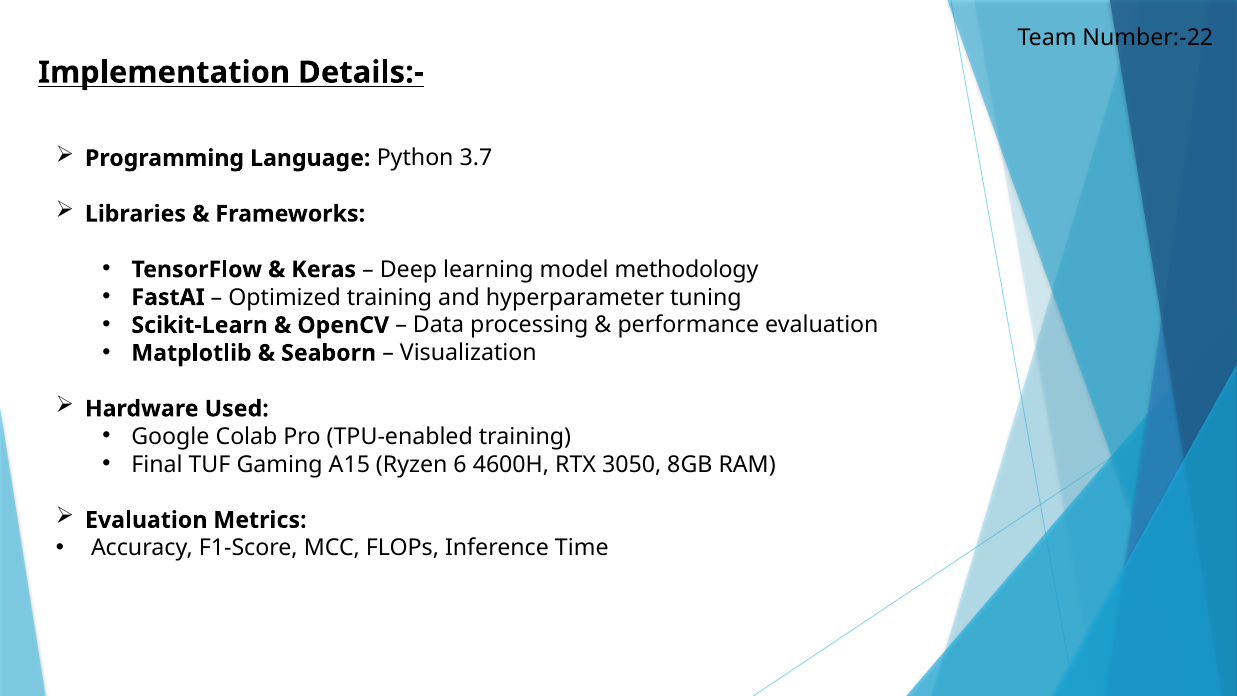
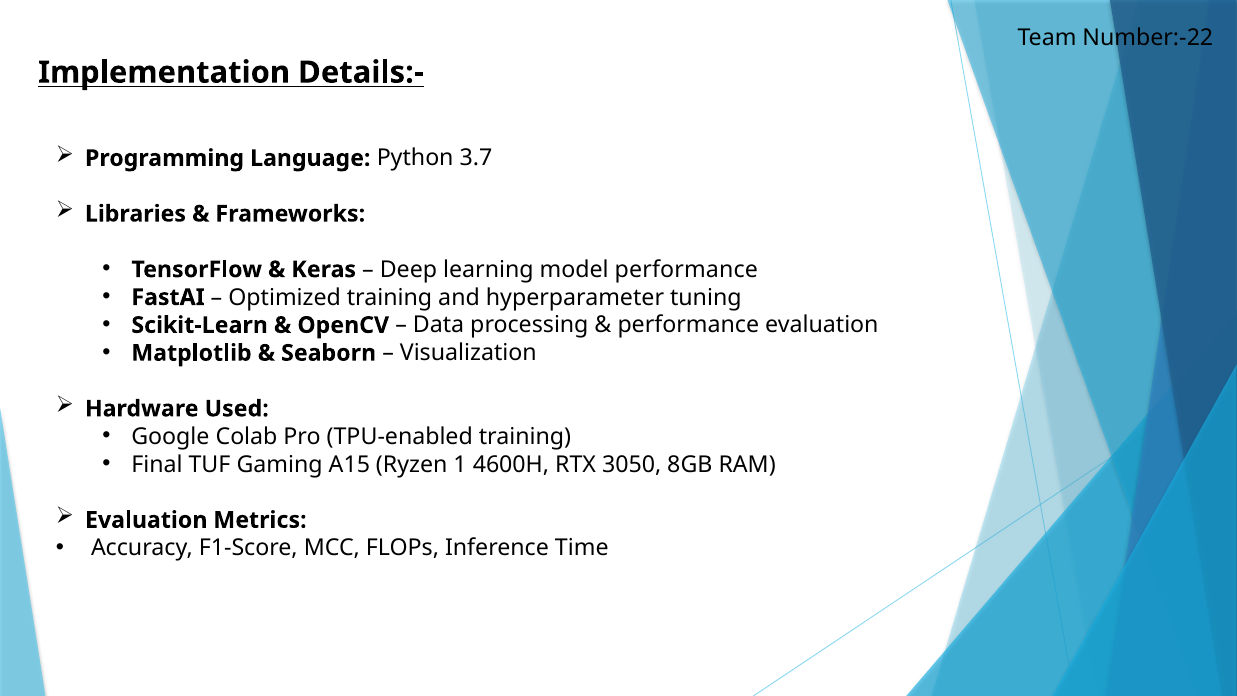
model methodology: methodology -> performance
6: 6 -> 1
